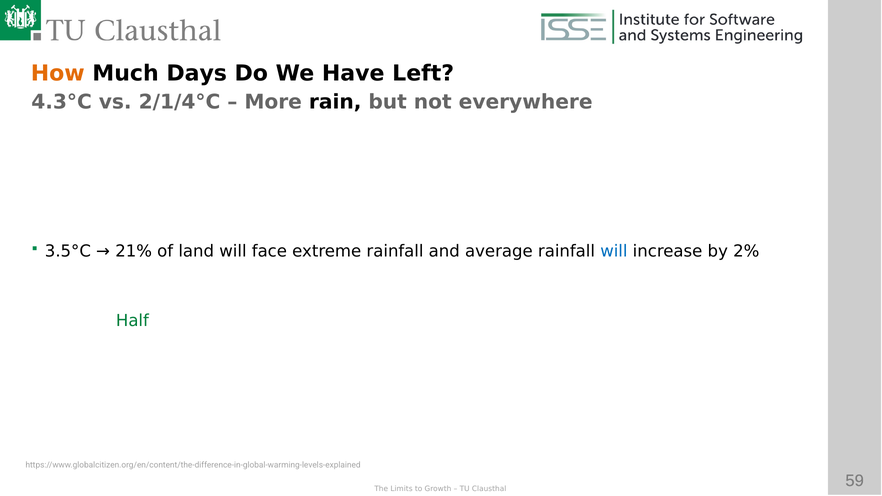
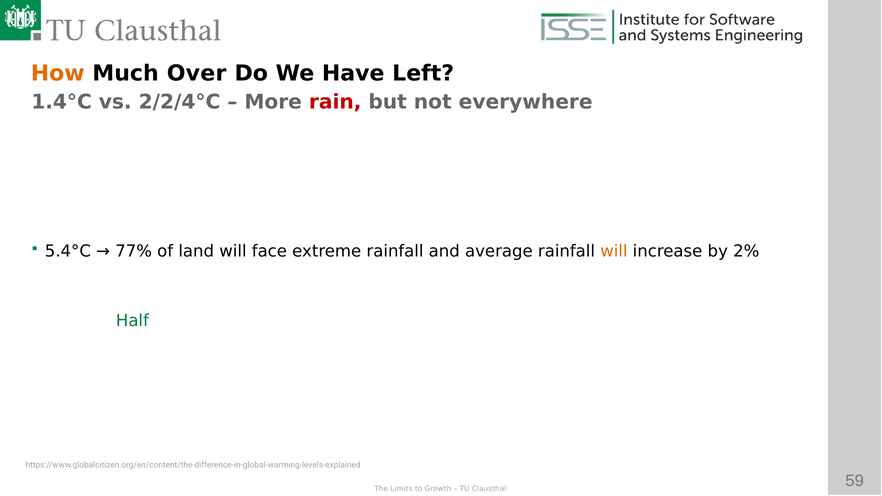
Days: Days -> Over
4.3°C: 4.3°C -> 1.4°C
2/1/4°C: 2/1/4°C -> 2/2/4°C
rain colour: black -> red
3.5°C: 3.5°C -> 5.4°C
21%: 21% -> 77%
will at (614, 252) colour: blue -> orange
